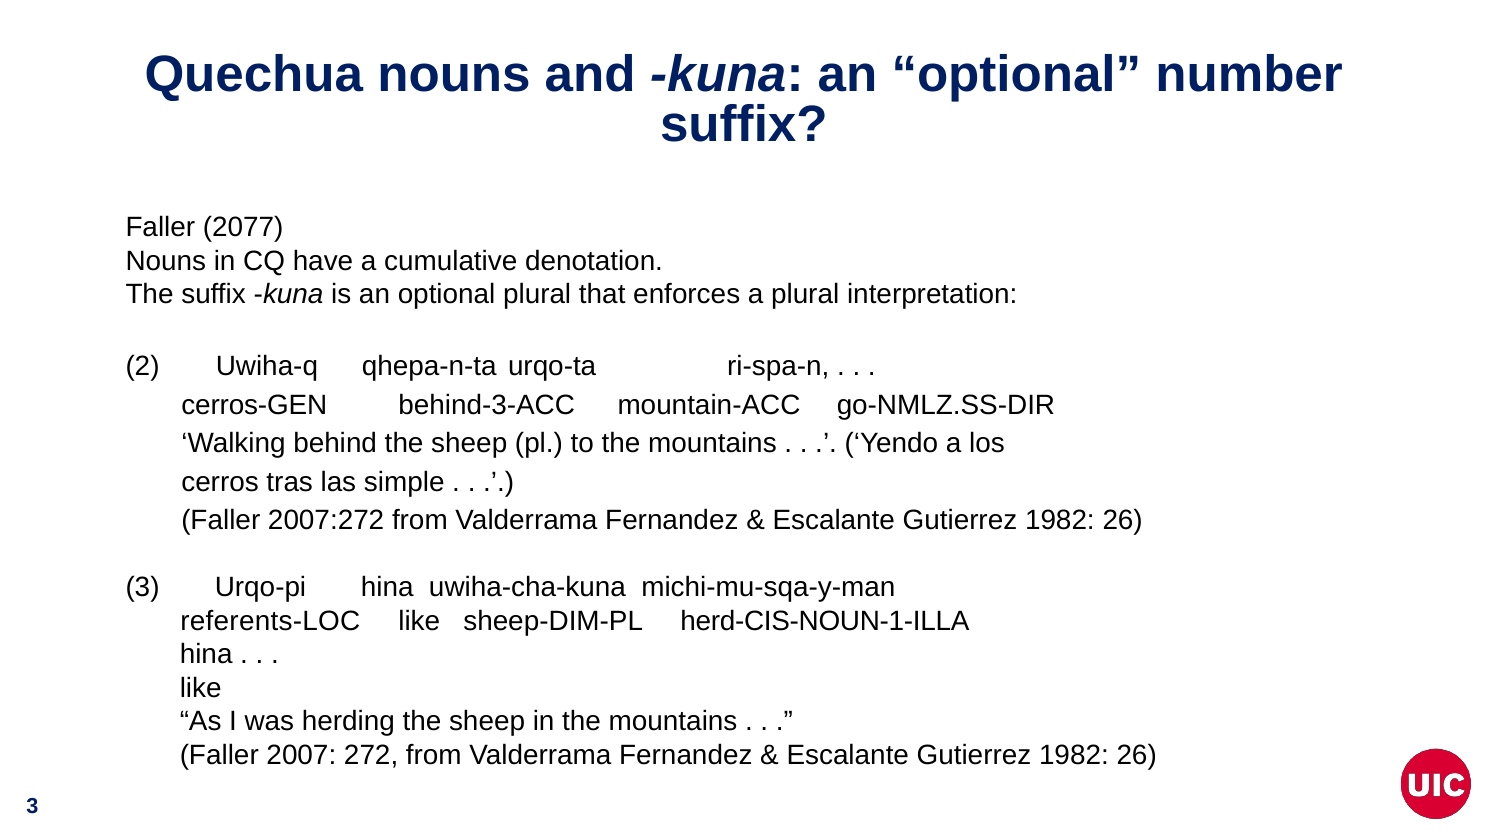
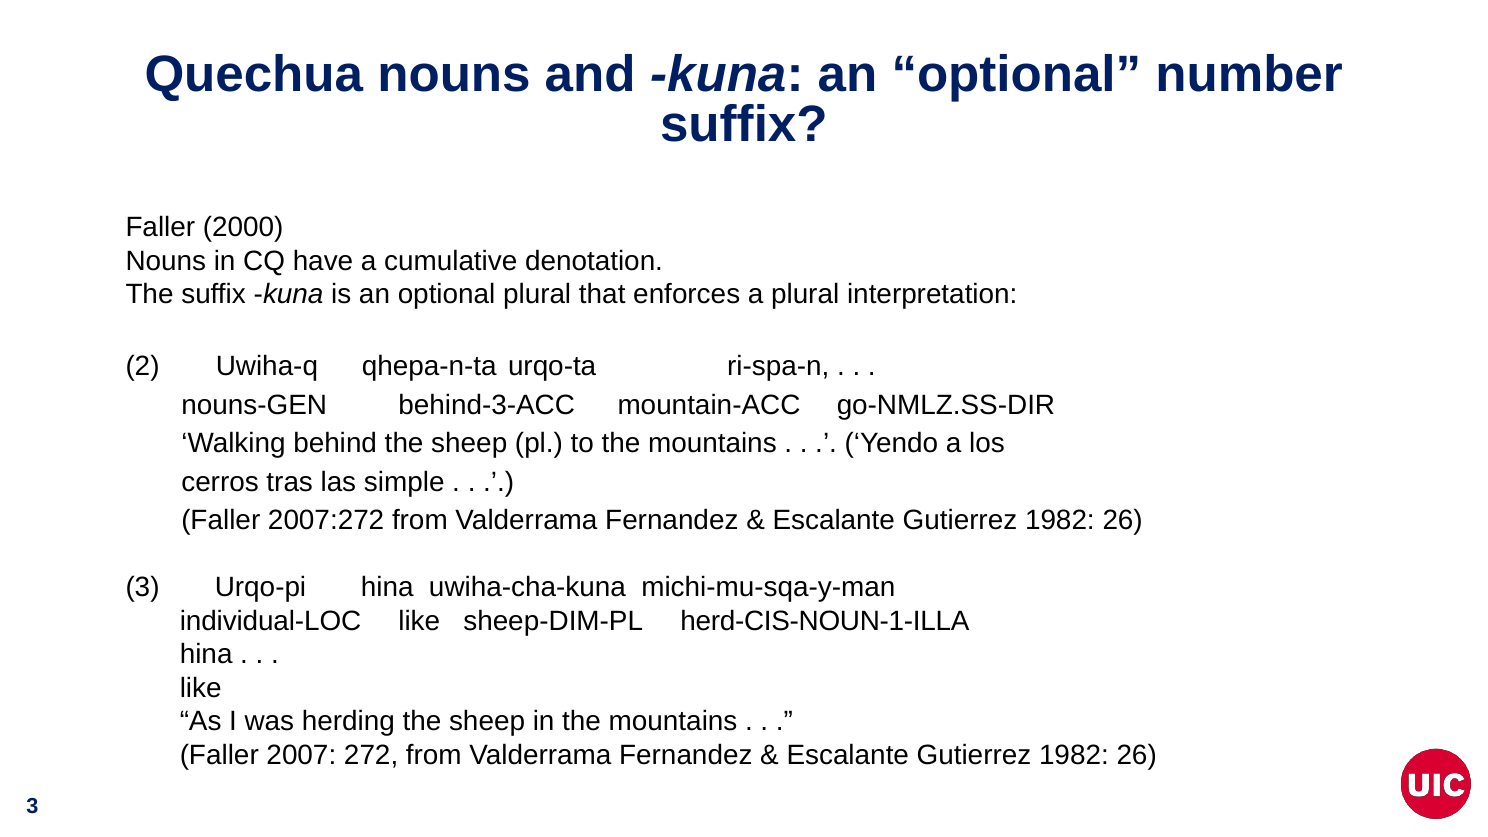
2077: 2077 -> 2000
cerros-GEN: cerros-GEN -> nouns-GEN
referents-LOC: referents-LOC -> individual-LOC
